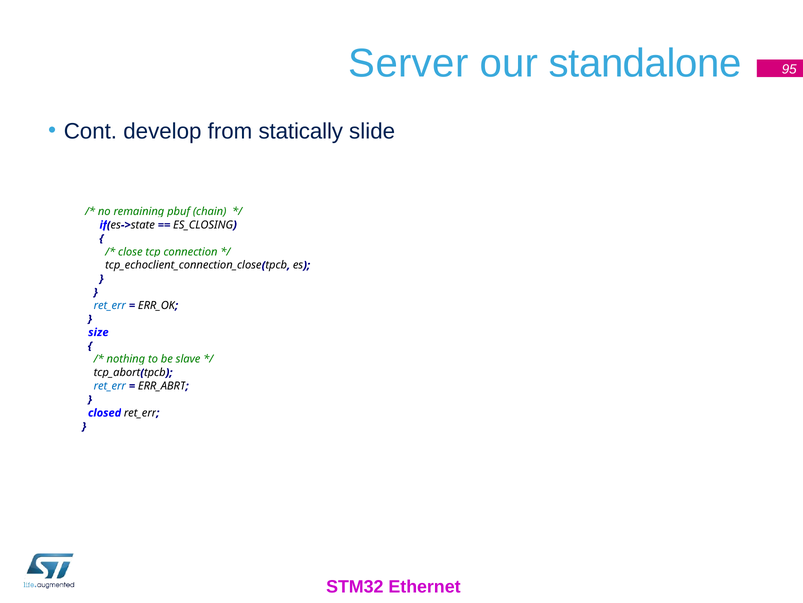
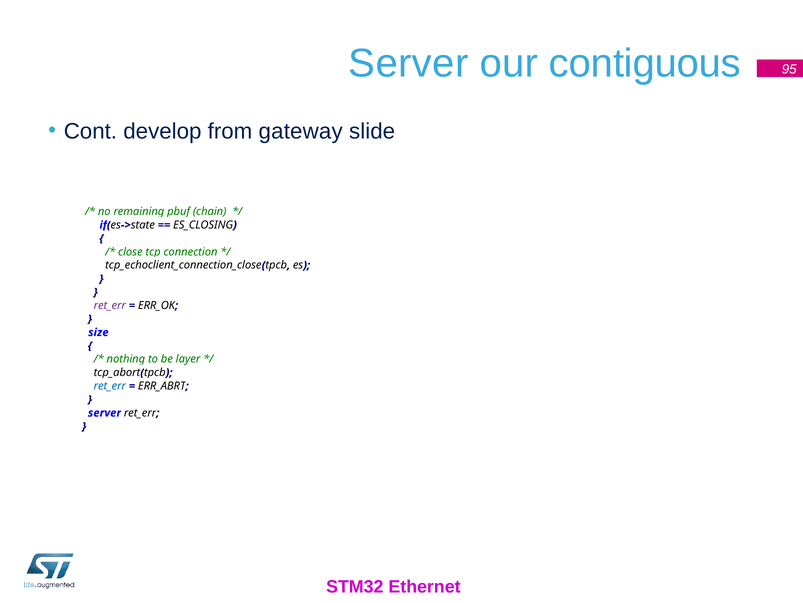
standalone: standalone -> contiguous
statically: statically -> gateway
ret_err at (110, 305) colour: blue -> purple
slave: slave -> layer
closed at (105, 412): closed -> server
